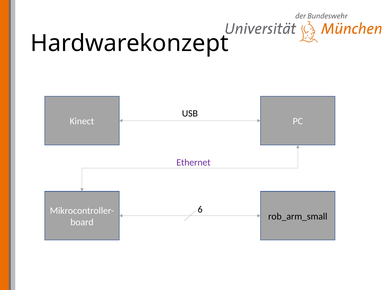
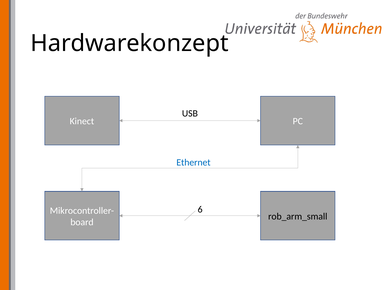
Ethernet colour: purple -> blue
